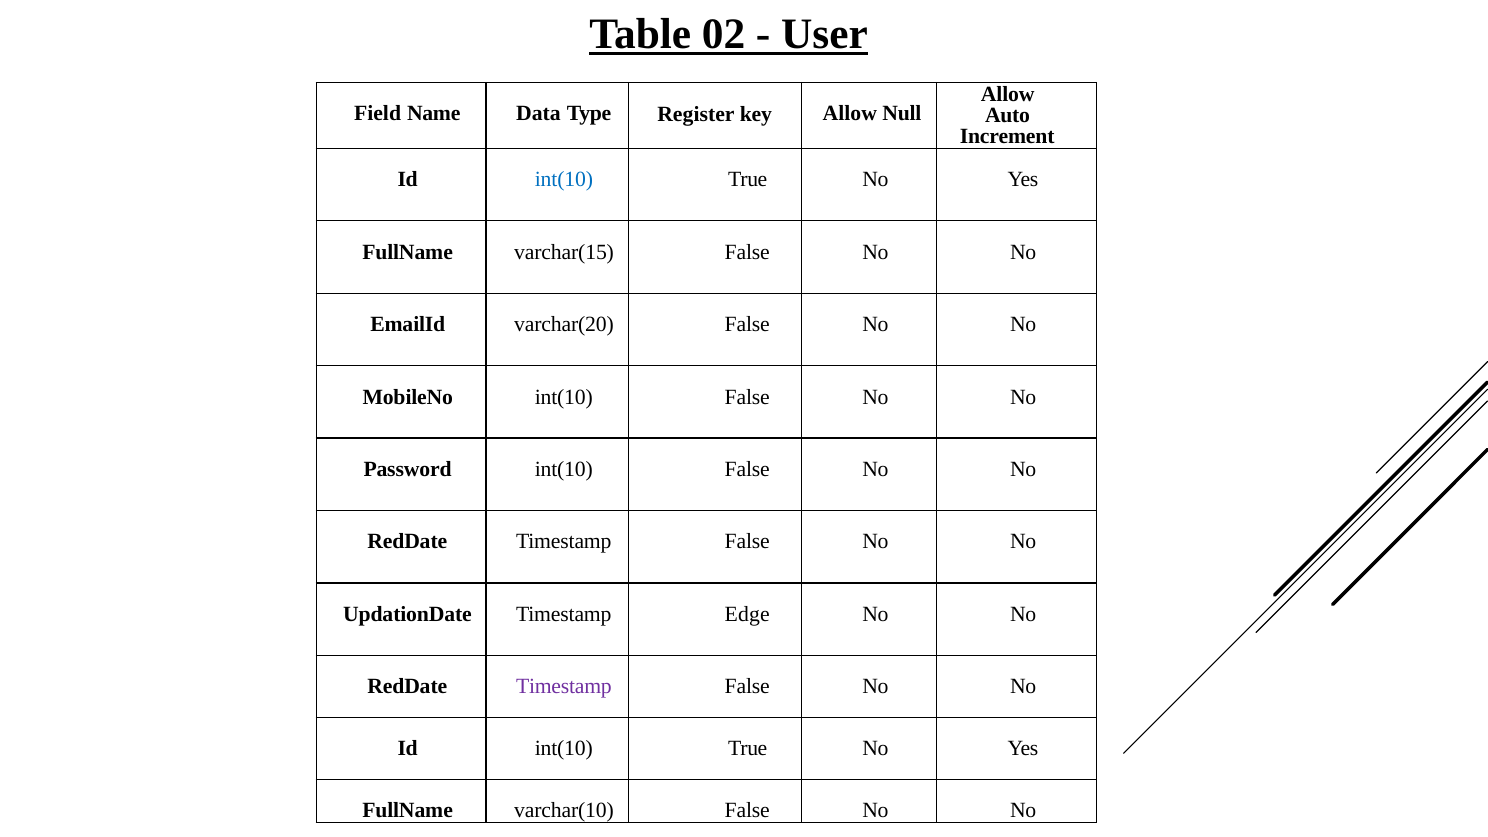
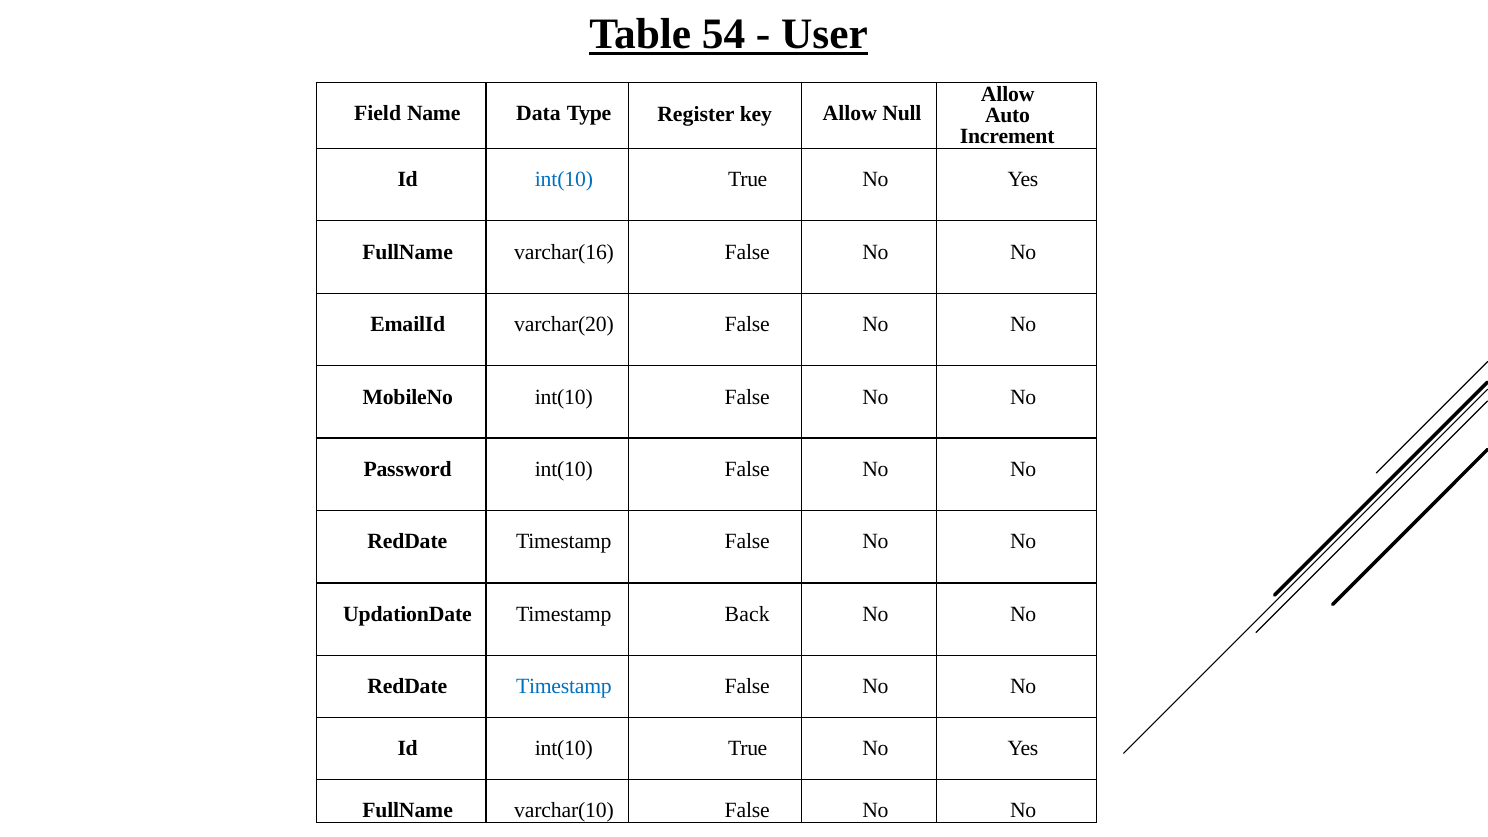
02: 02 -> 54
varchar(15: varchar(15 -> varchar(16
Edge: Edge -> Back
Timestamp at (564, 687) colour: purple -> blue
